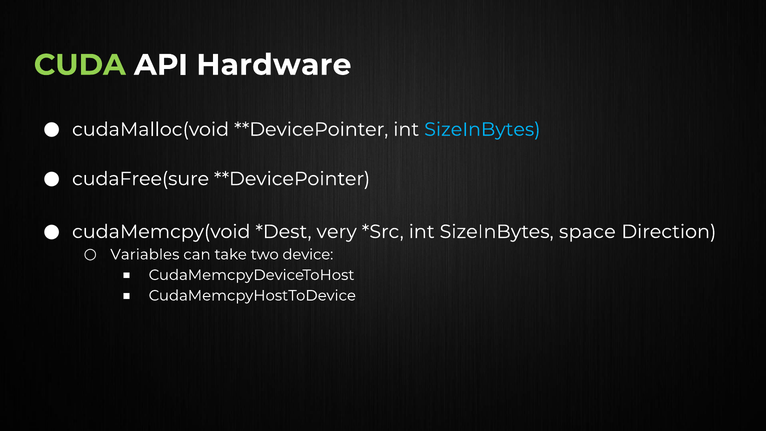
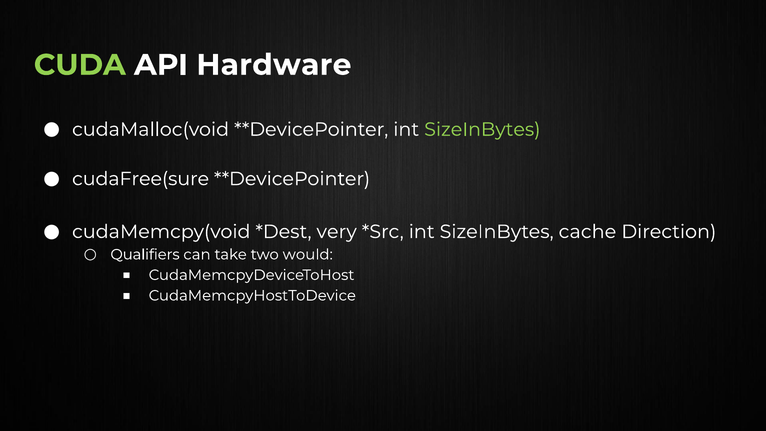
SizeInBytes at (482, 129) colour: light blue -> light green
space: space -> cache
Variables: Variables -> Qualifiers
device: device -> would
